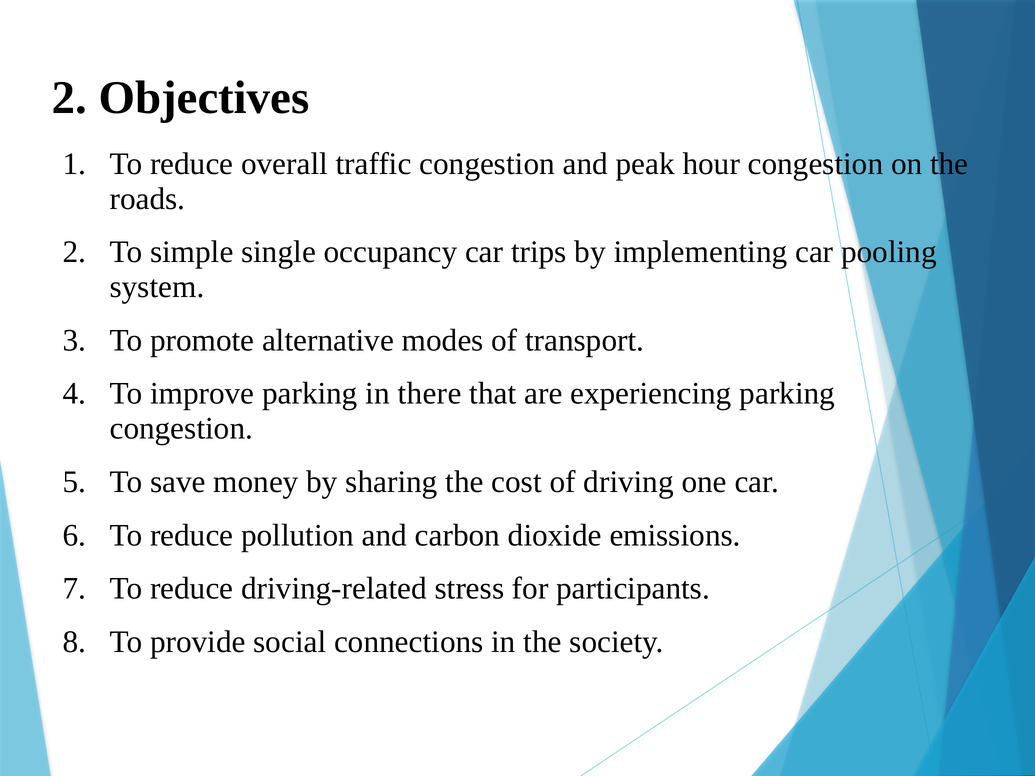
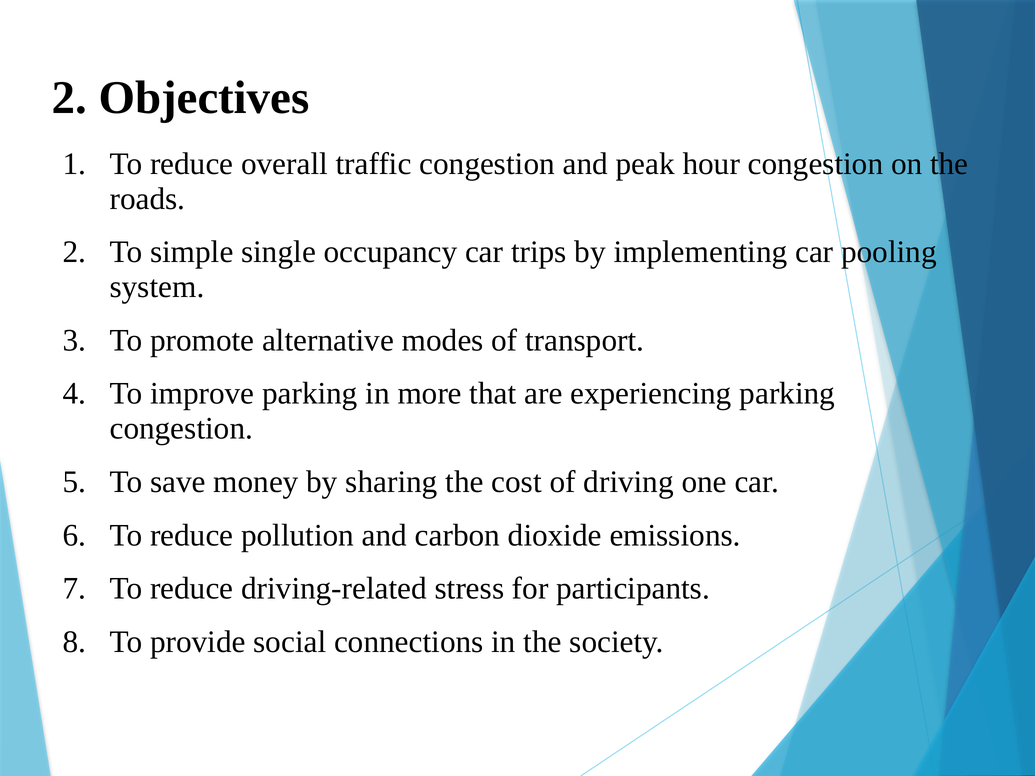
there: there -> more
